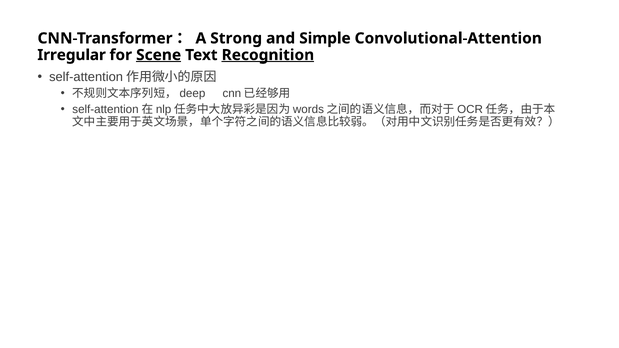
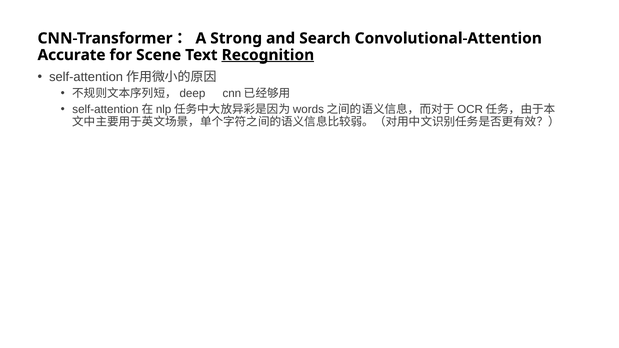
Simple: Simple -> Search
Irregular: Irregular -> Accurate
Scene underline: present -> none
